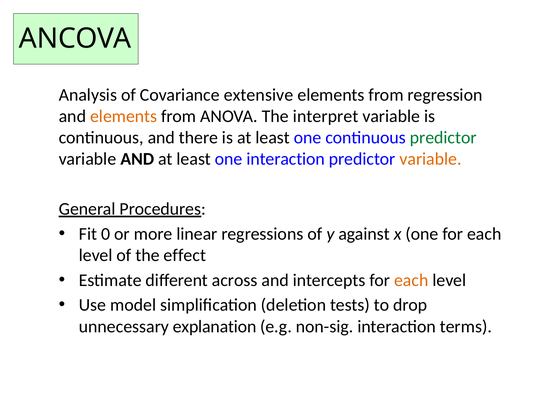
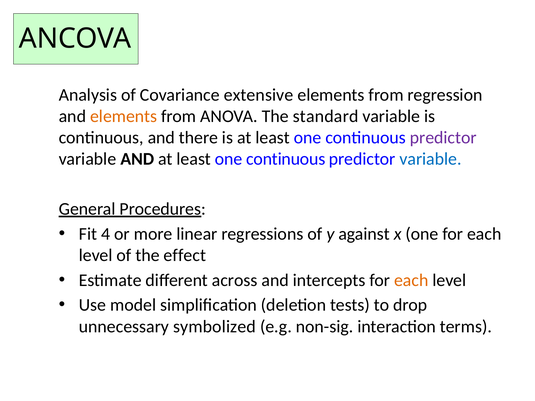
interpret: interpret -> standard
predictor at (443, 138) colour: green -> purple
interaction at (286, 159): interaction -> continuous
variable at (431, 159) colour: orange -> blue
0: 0 -> 4
explanation: explanation -> symbolized
